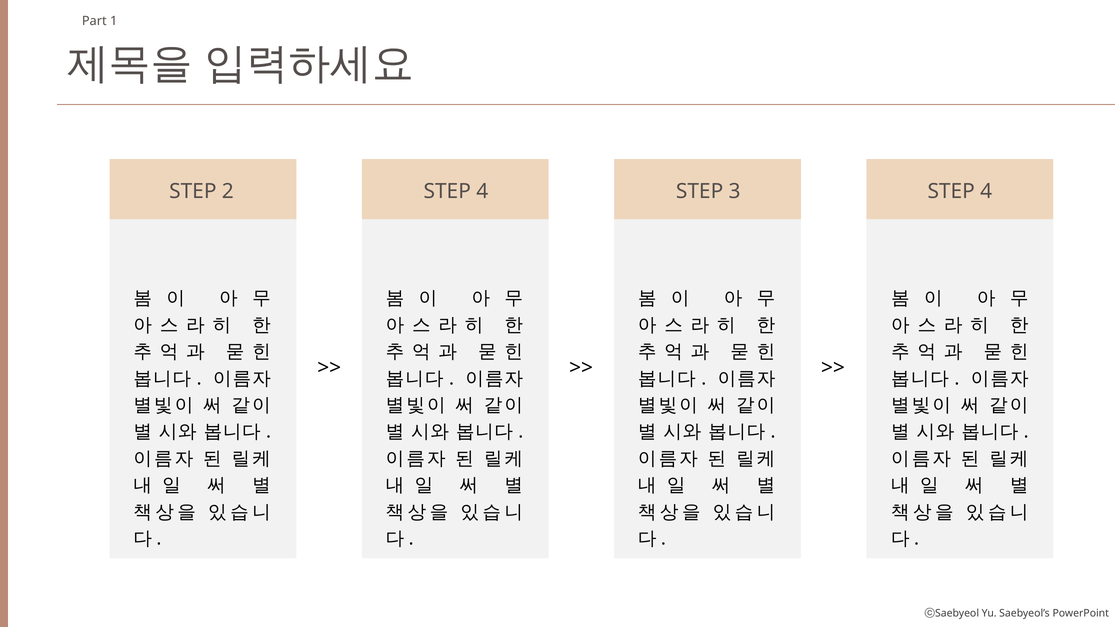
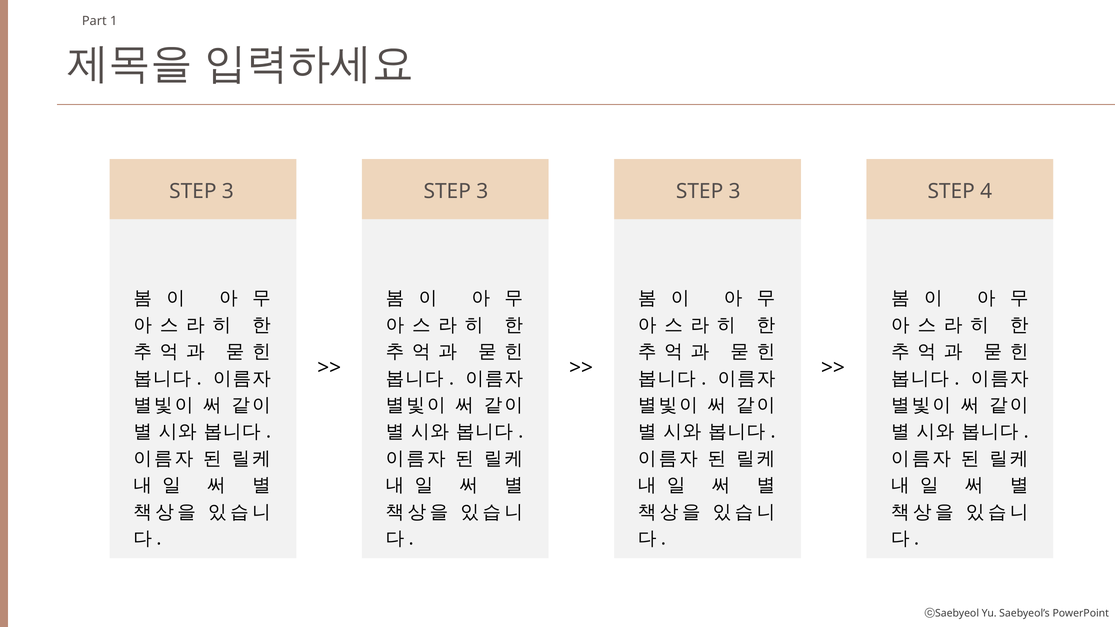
2 at (228, 191): 2 -> 3
4 at (482, 191): 4 -> 3
